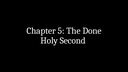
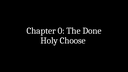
5: 5 -> 0
Second: Second -> Choose
